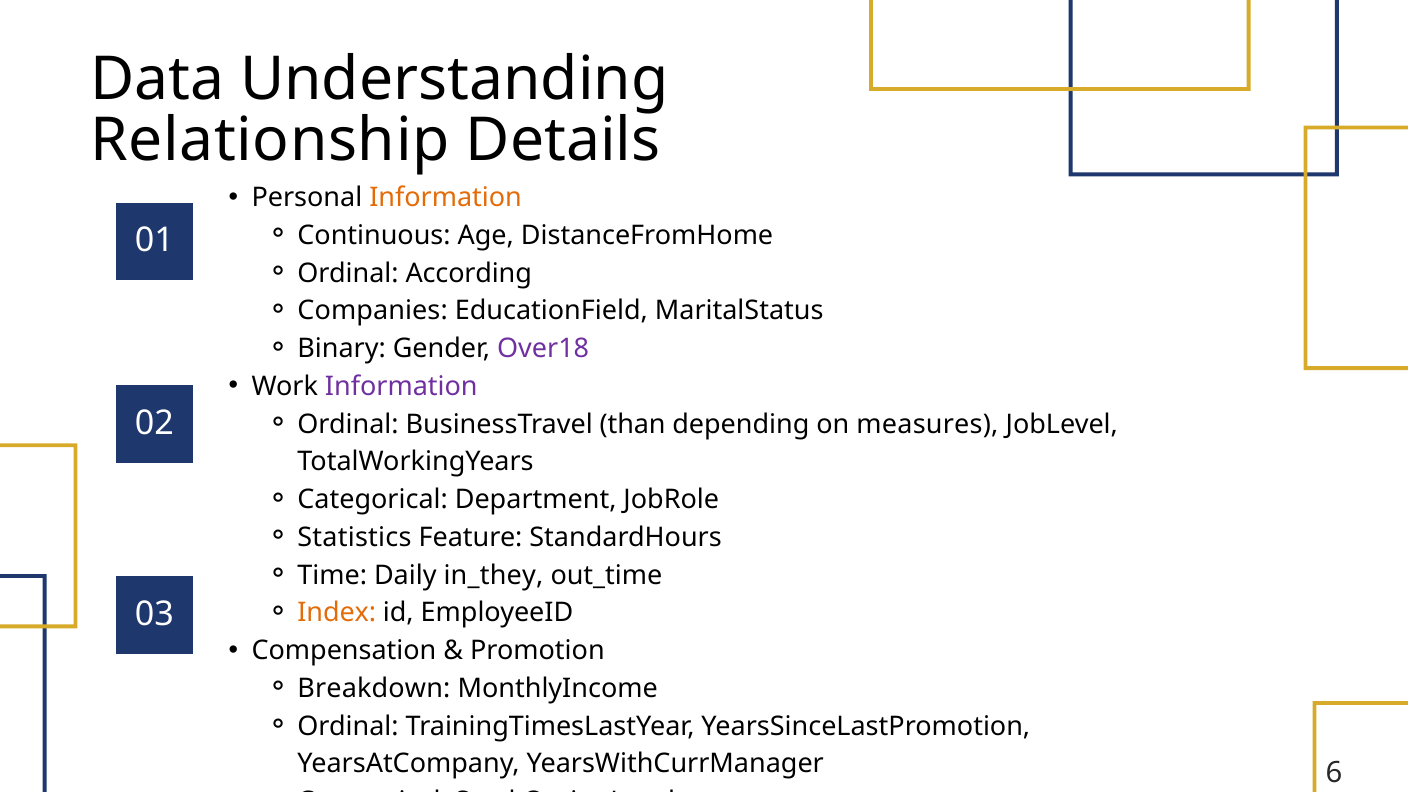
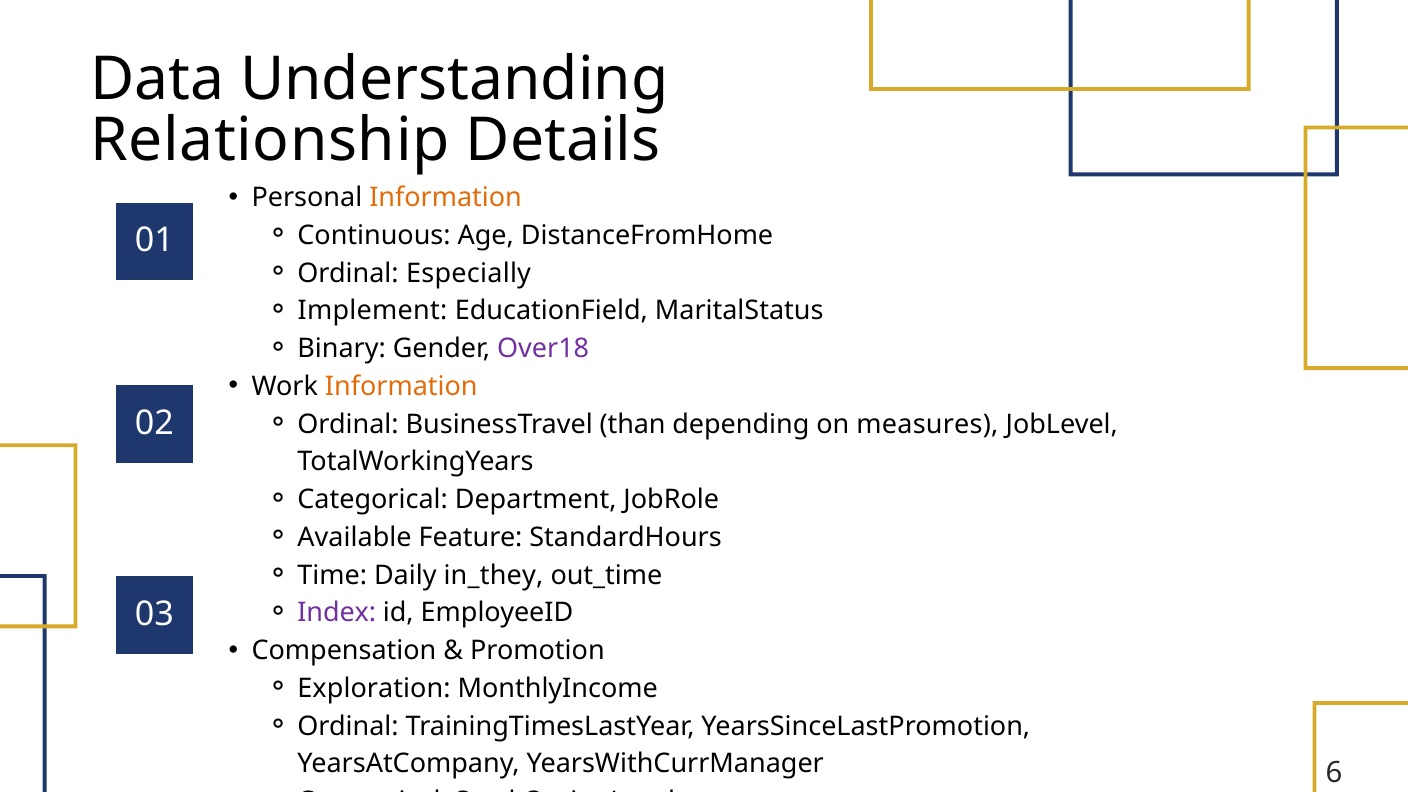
According: According -> Especially
Companies: Companies -> Implement
Information at (401, 386) colour: purple -> orange
Statistics: Statistics -> Available
Index colour: orange -> purple
Breakdown: Breakdown -> Exploration
